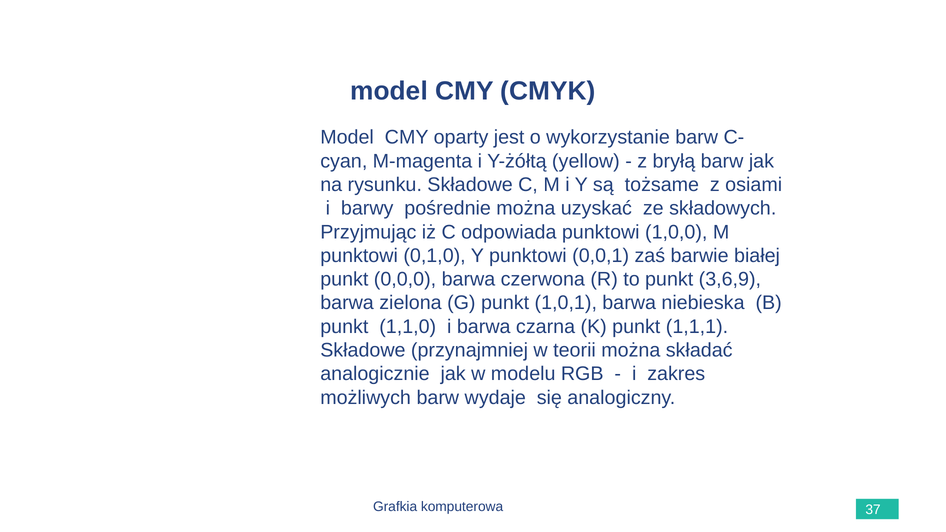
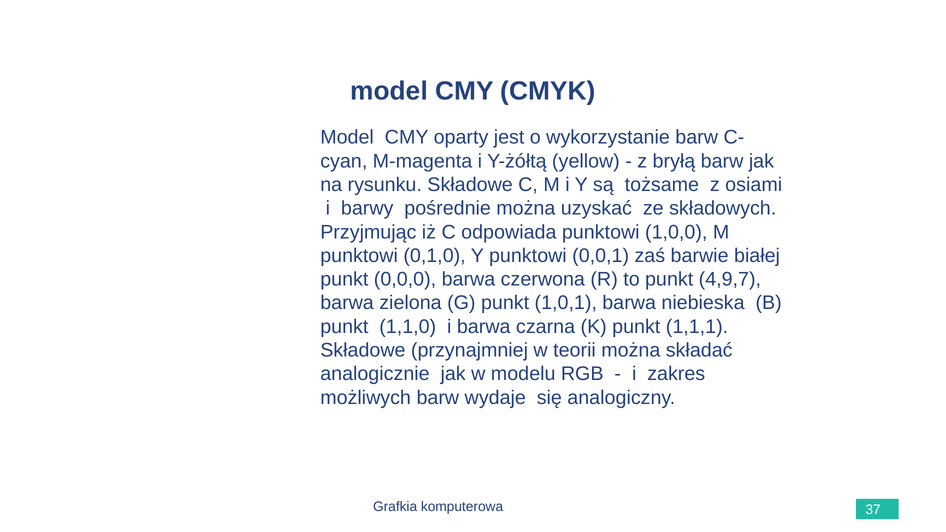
3,6,9: 3,6,9 -> 4,9,7
